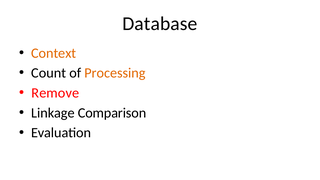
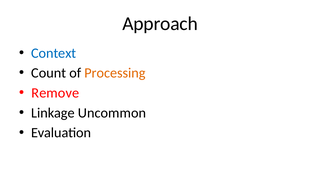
Database: Database -> Approach
Context colour: orange -> blue
Comparison: Comparison -> Uncommon
